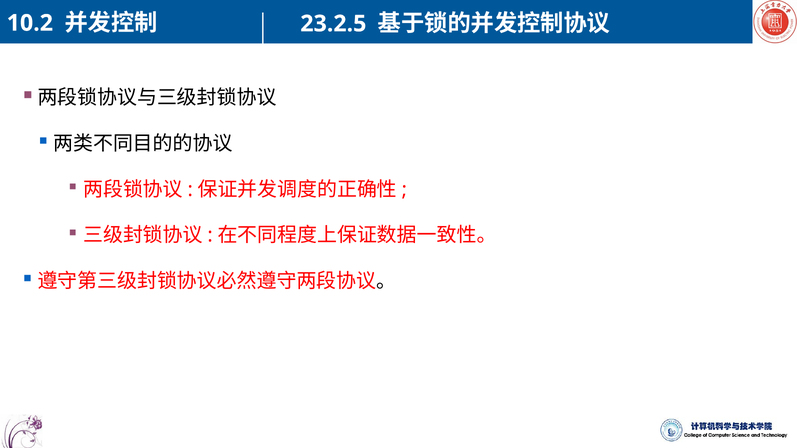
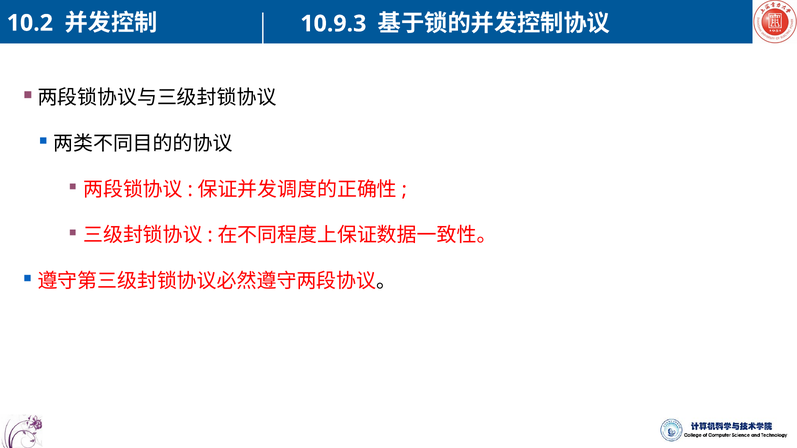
23.2.5: 23.2.5 -> 10.9.3
